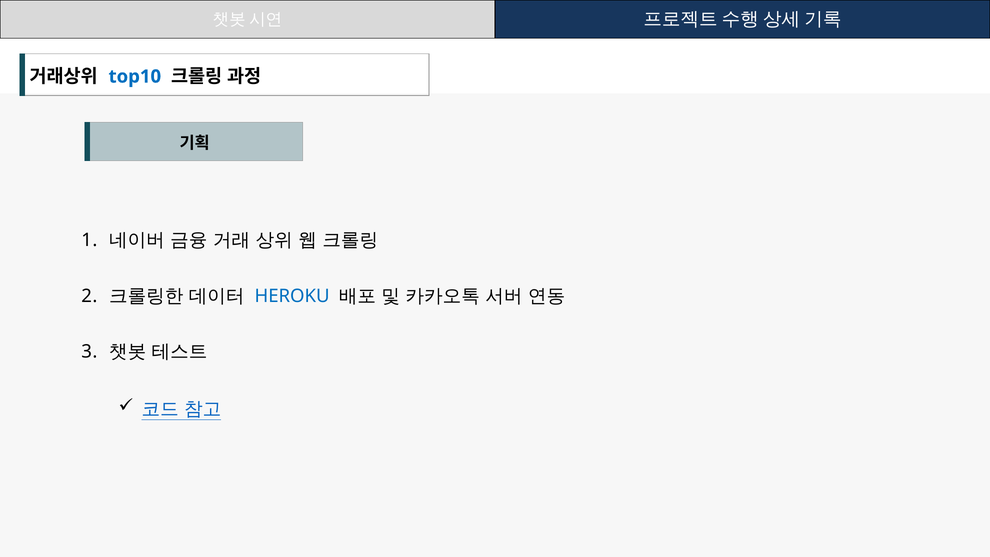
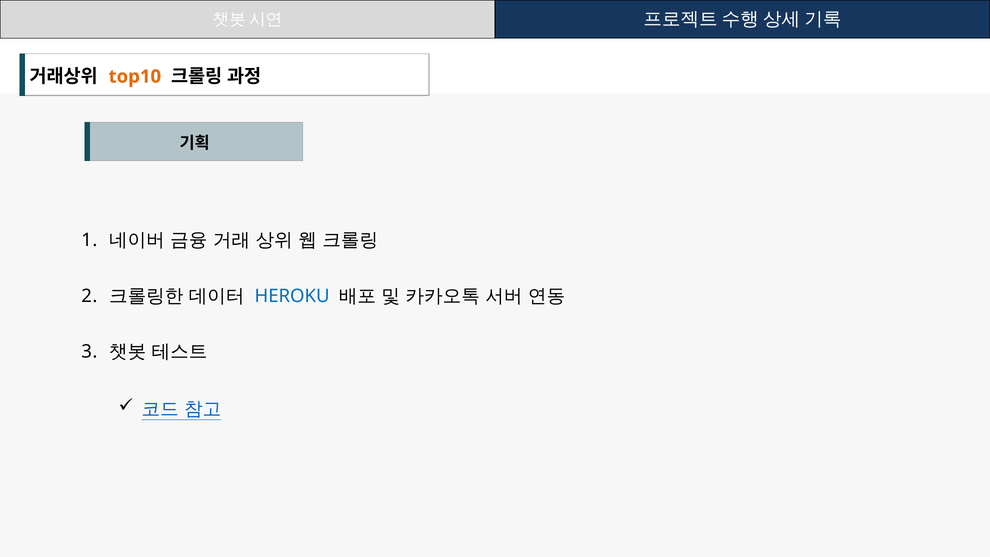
top10 colour: blue -> orange
